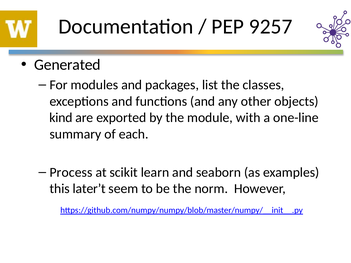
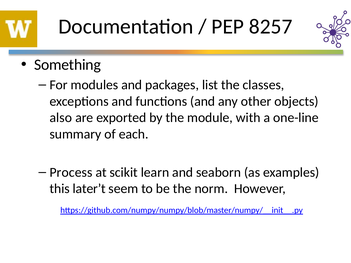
9257: 9257 -> 8257
Generated: Generated -> Something
kind: kind -> also
